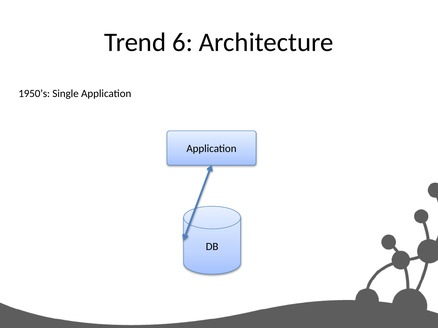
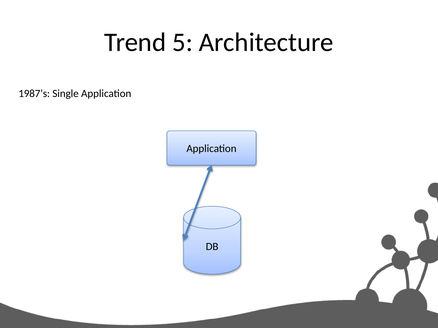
6: 6 -> 5
1950’s: 1950’s -> 1987’s
